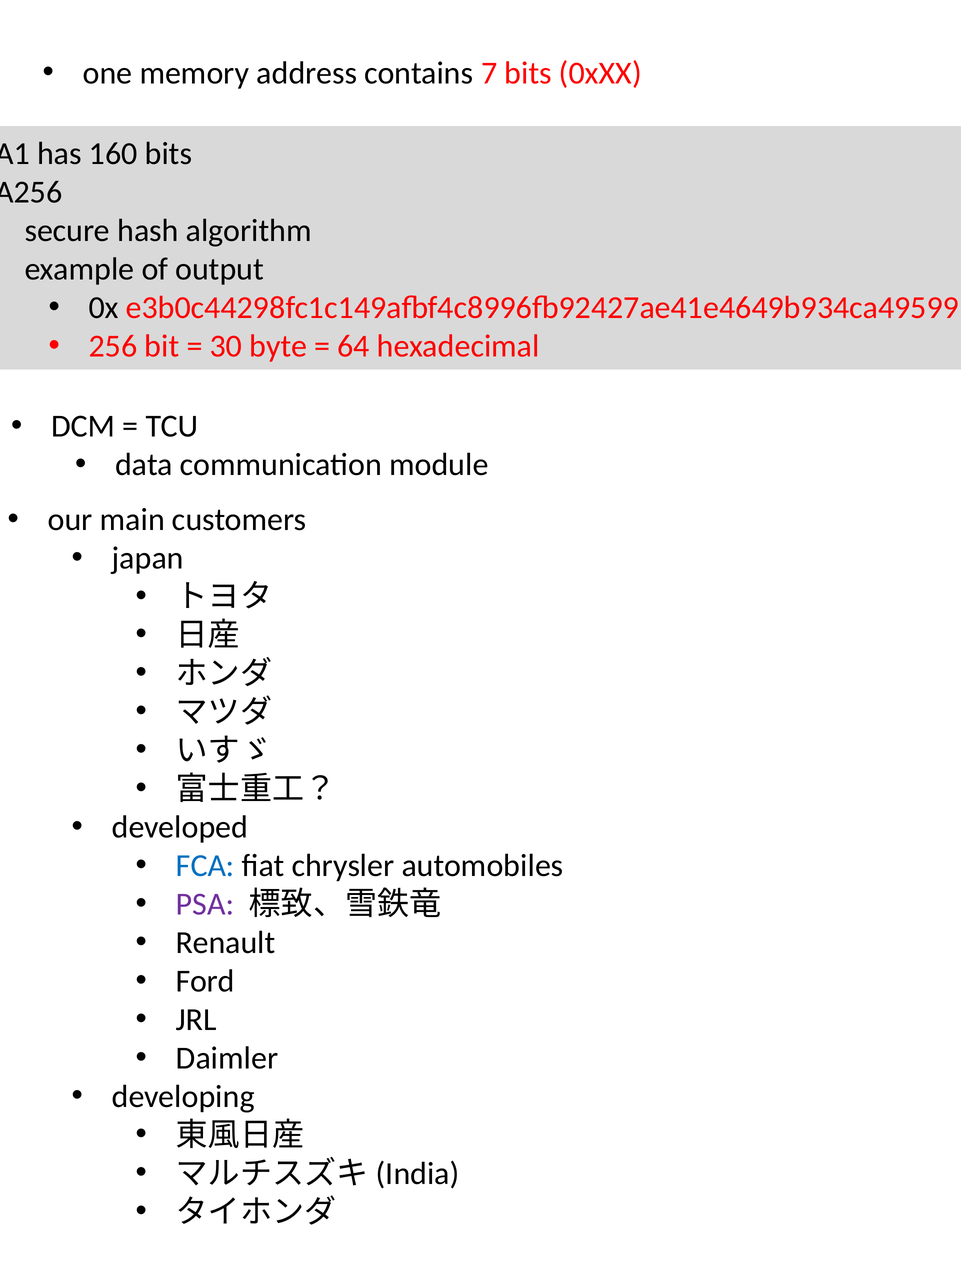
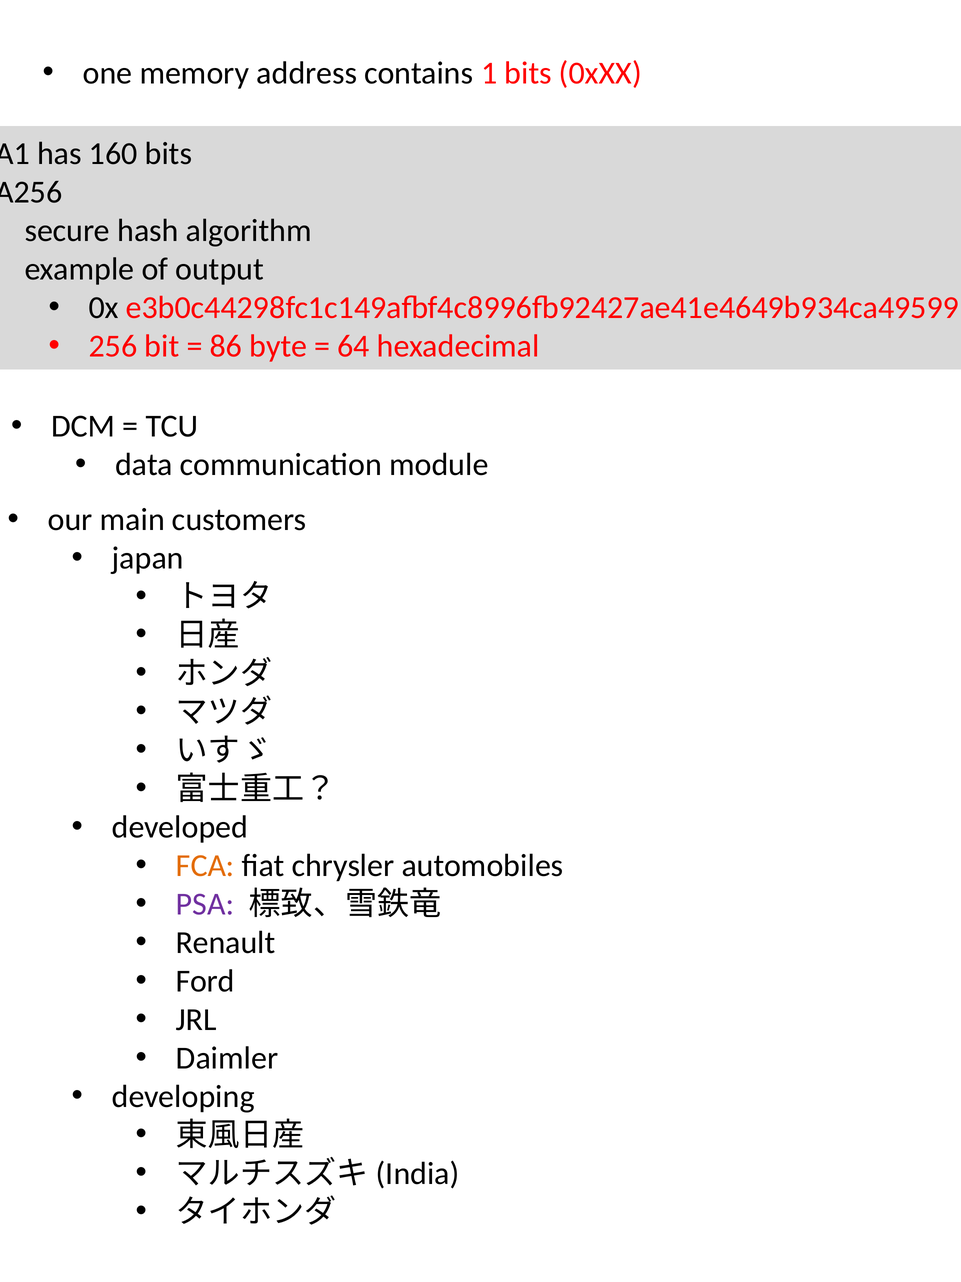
7: 7 -> 1
30: 30 -> 86
FCA colour: blue -> orange
